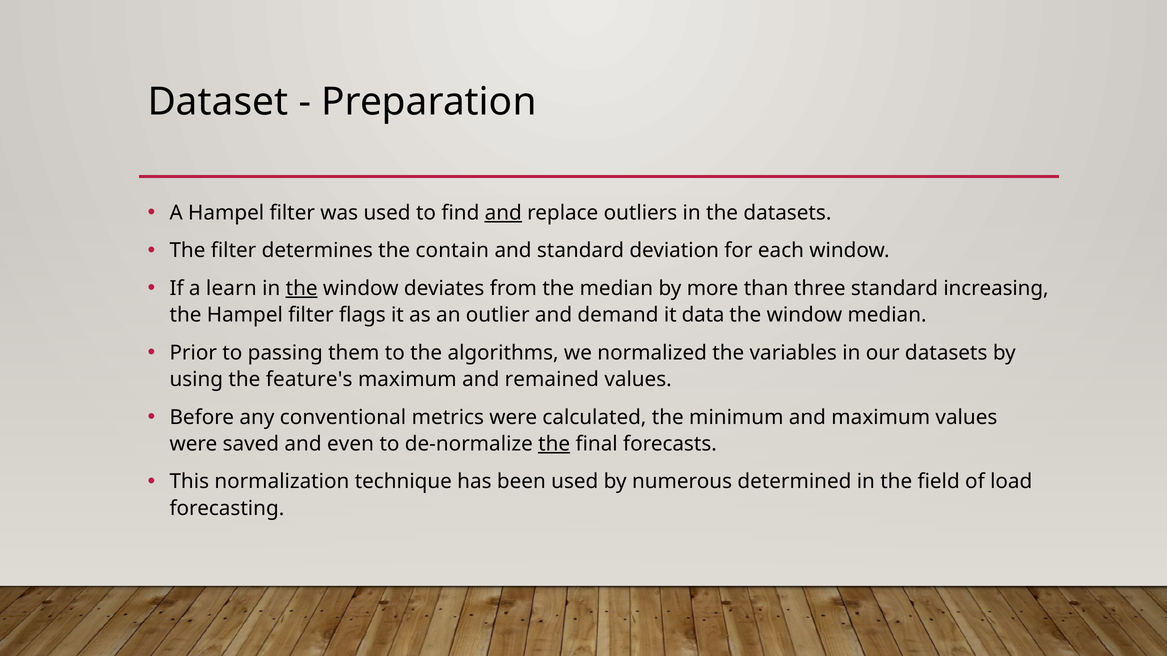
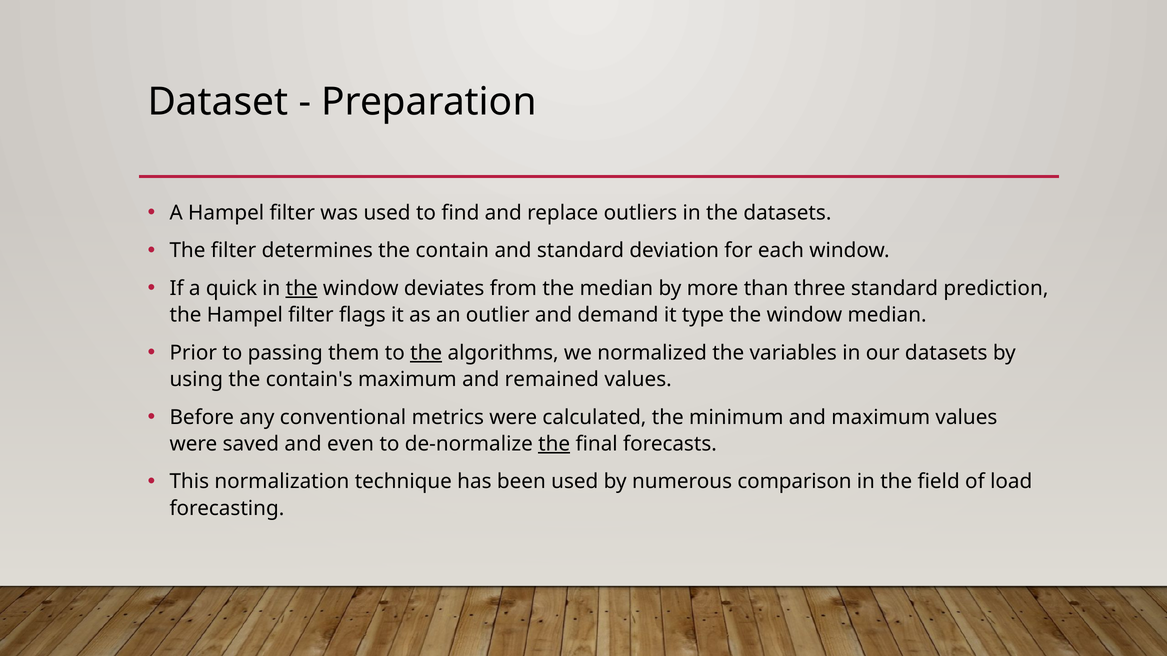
and at (503, 213) underline: present -> none
learn: learn -> quick
increasing: increasing -> prediction
data: data -> type
the at (426, 353) underline: none -> present
feature's: feature's -> contain's
determined: determined -> comparison
